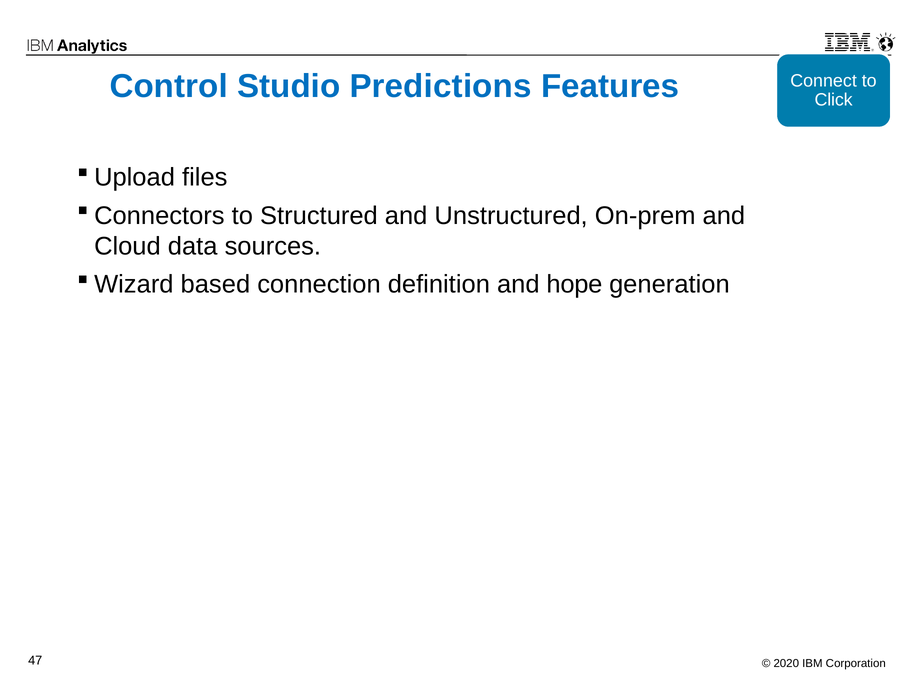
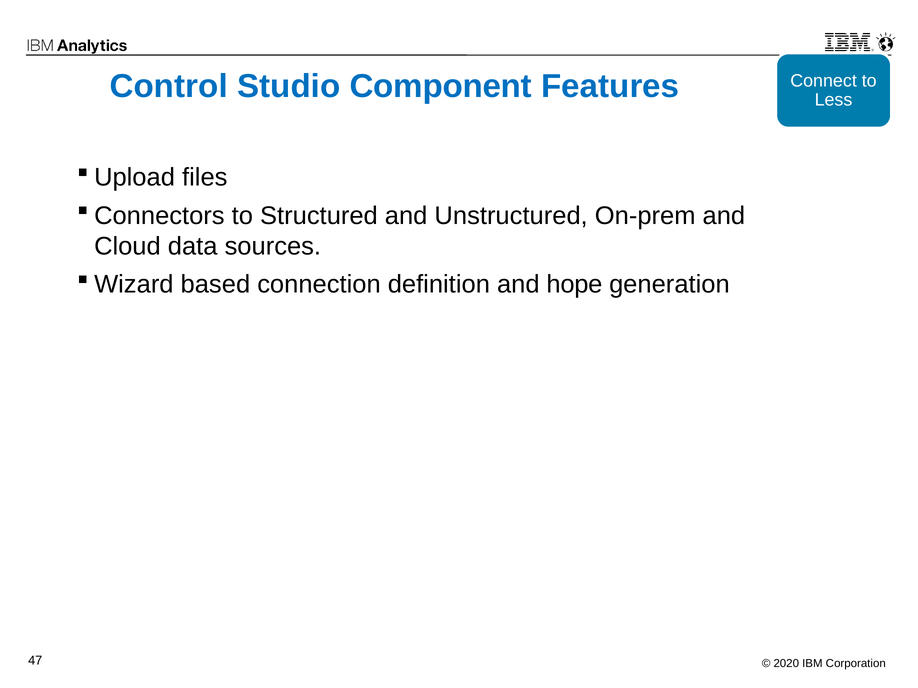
Predictions: Predictions -> Component
Click: Click -> Less
